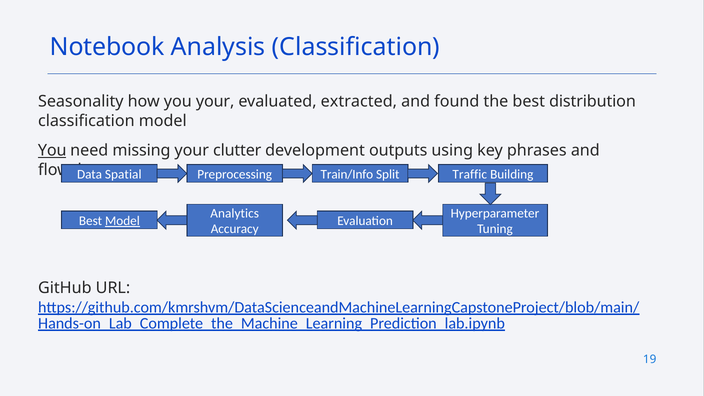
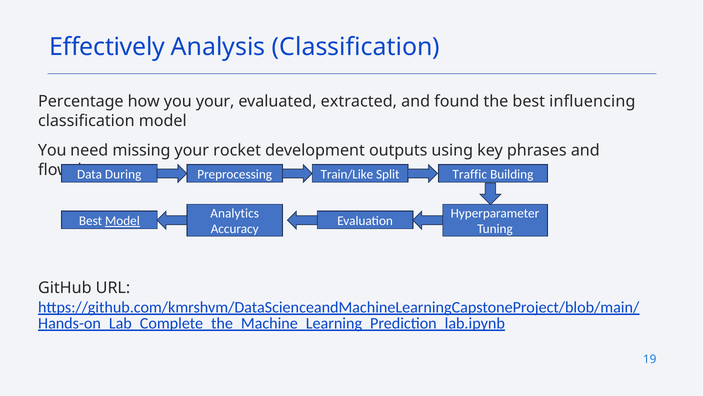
Notebook: Notebook -> Effectively
Seasonality: Seasonality -> Percentage
distribution: distribution -> influencing
You at (52, 150) underline: present -> none
clutter: clutter -> rocket
Spatial: Spatial -> During
Train/Info: Train/Info -> Train/Like
